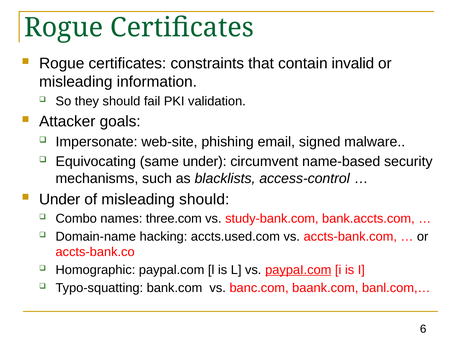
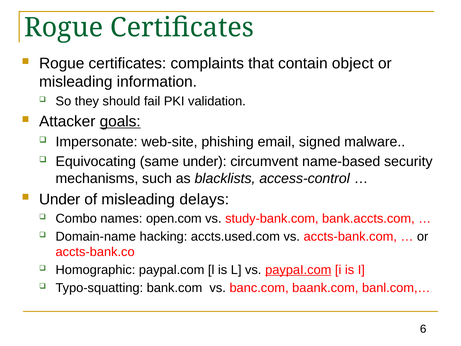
constraints: constraints -> complaints
invalid: invalid -> object
goals underline: none -> present
misleading should: should -> delays
three.com: three.com -> open.com
